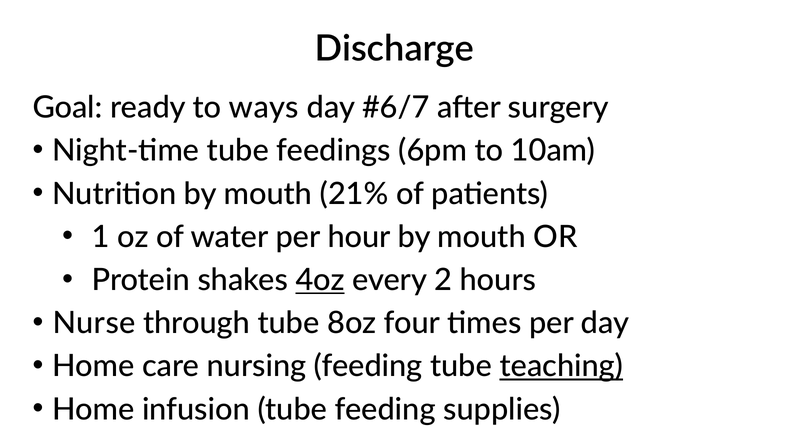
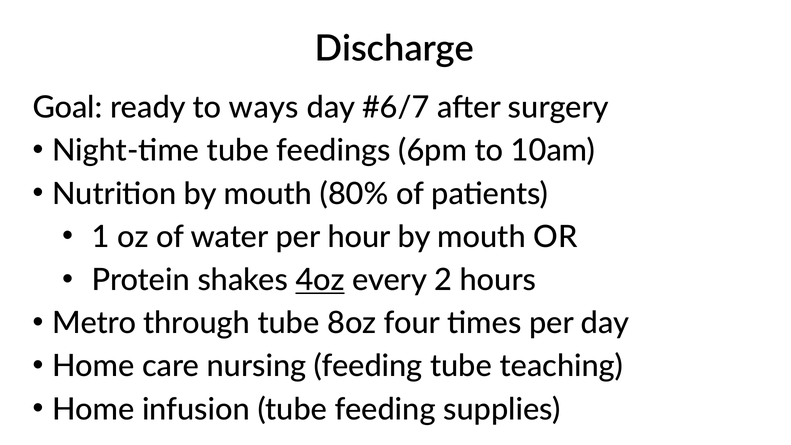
21%: 21% -> 80%
Nurse: Nurse -> Metro
teaching underline: present -> none
